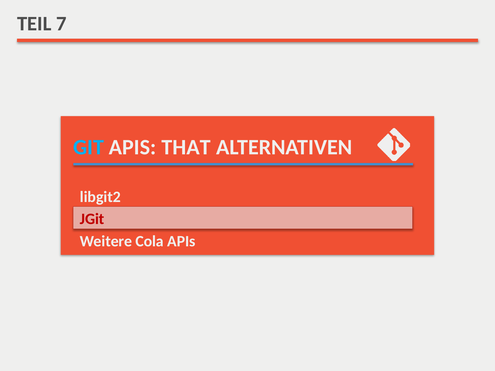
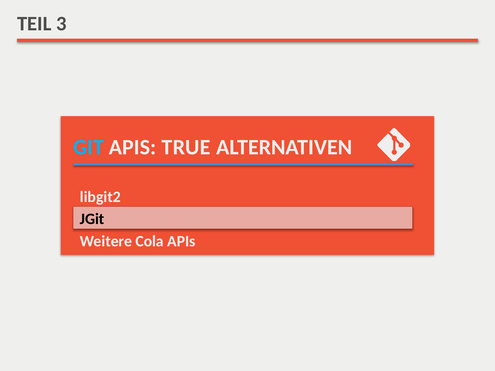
7: 7 -> 3
THAT: THAT -> TRUE
JGit colour: red -> black
